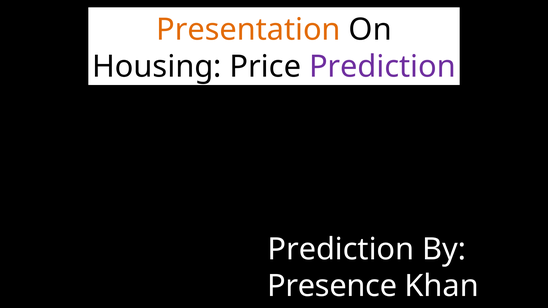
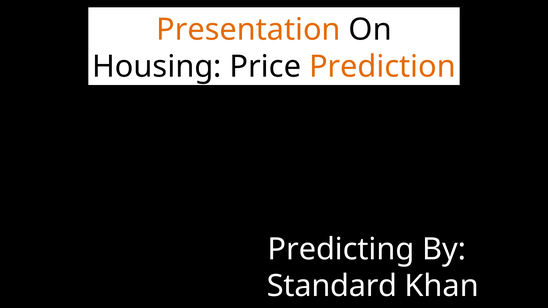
Prediction at (382, 67) colour: purple -> orange
Prediction at (341, 249): Prediction -> Predicting
Presence: Presence -> Standard
